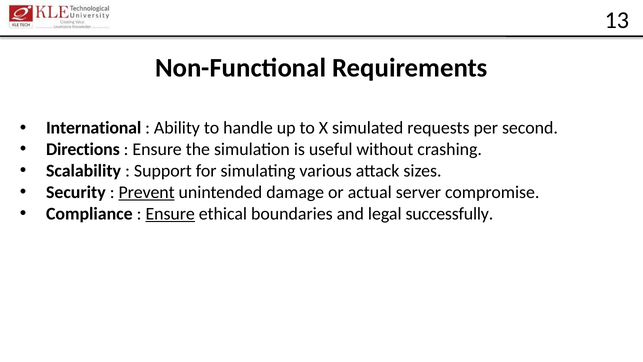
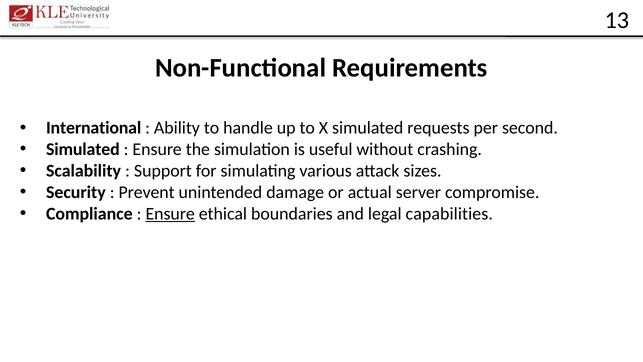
Directions at (83, 149): Directions -> Simulated
Prevent underline: present -> none
successfully: successfully -> capabilities
